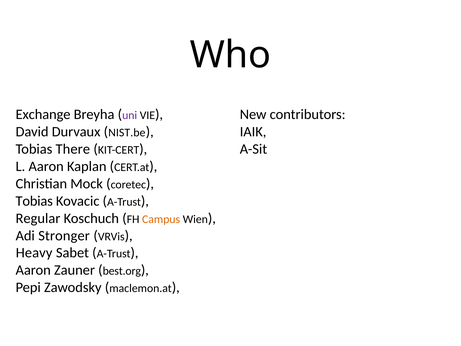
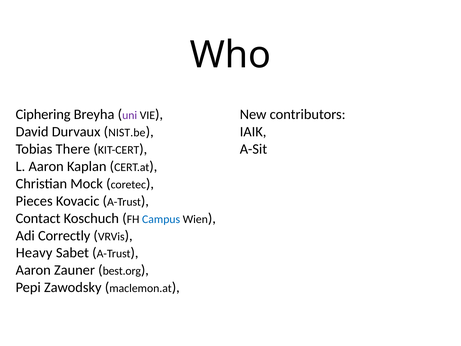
Exchange: Exchange -> Ciphering
Tobias at (34, 201): Tobias -> Pieces
Regular: Regular -> Contact
Campus colour: orange -> blue
Stronger: Stronger -> Correctly
